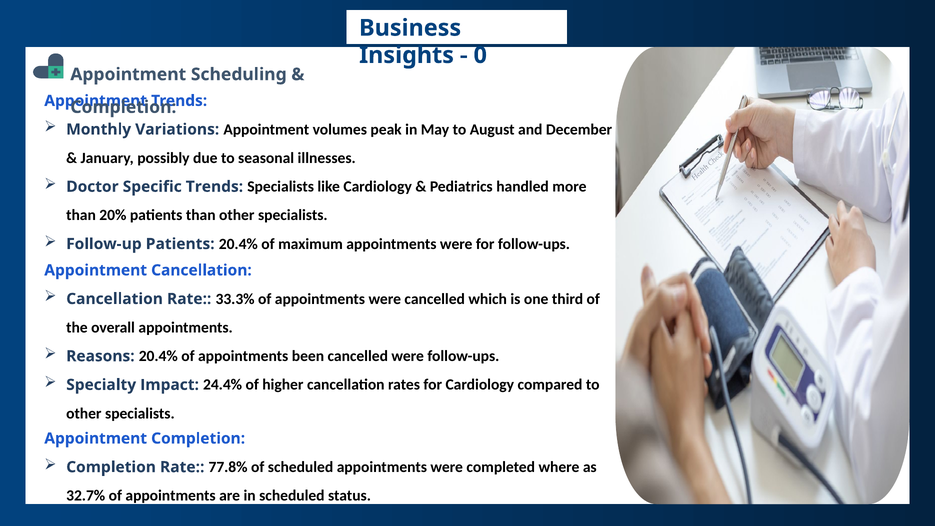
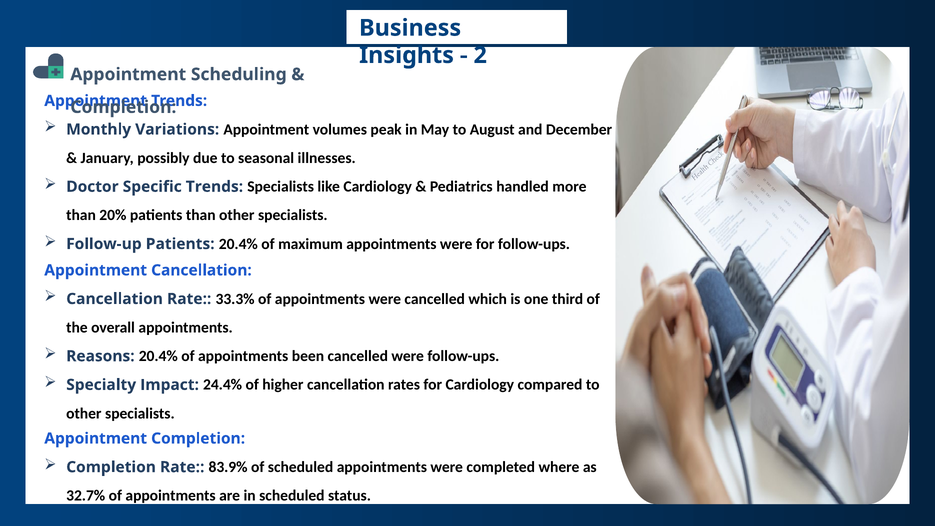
0: 0 -> 2
77.8%: 77.8% -> 83.9%
